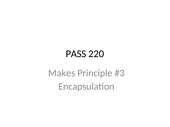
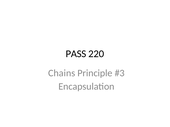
Makes: Makes -> Chains
